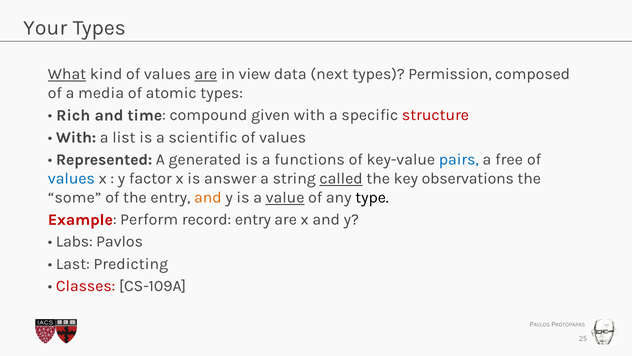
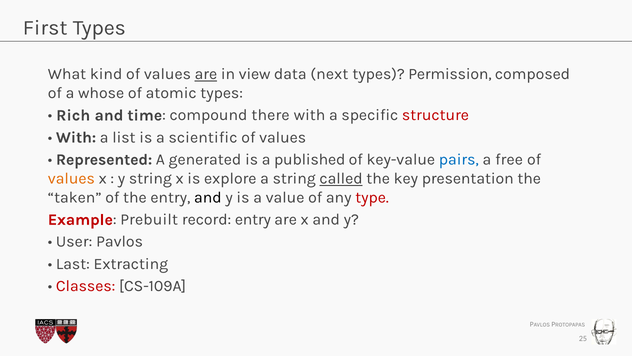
Your: Your -> First
What underline: present -> none
media: media -> whose
given: given -> there
functions: functions -> published
values at (71, 178) colour: blue -> orange
y factor: factor -> string
answer: answer -> explore
observations: observations -> presentation
some: some -> taken
and at (208, 197) colour: orange -> black
value underline: present -> none
type colour: black -> red
Perform: Perform -> Prebuilt
Labs: Labs -> User
Predicting: Predicting -> Extracting
